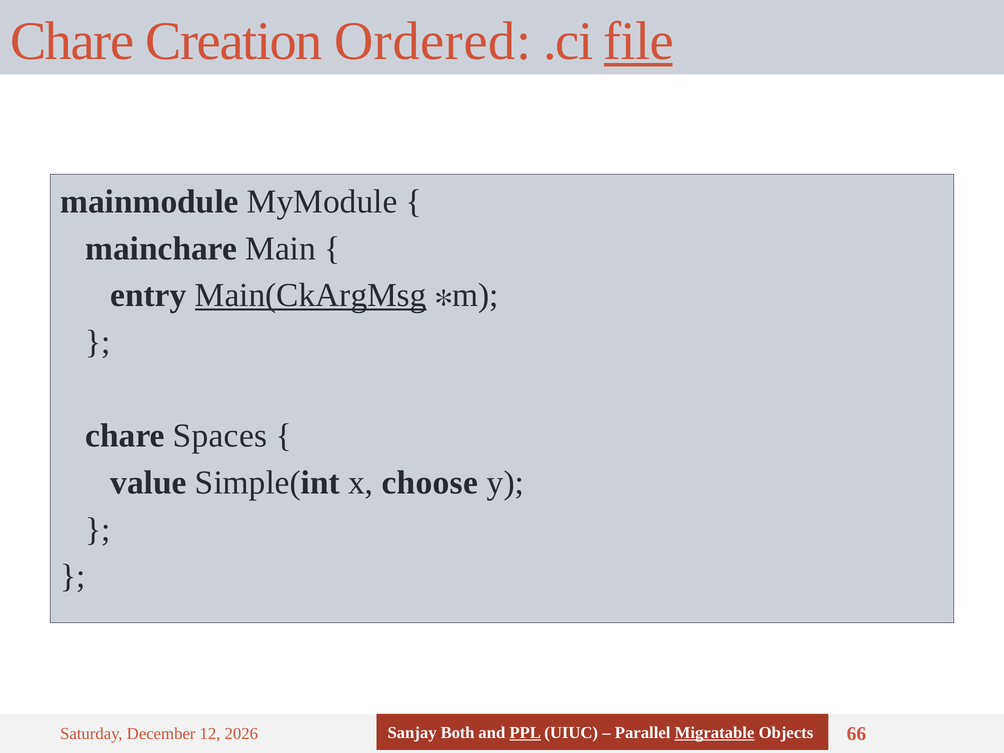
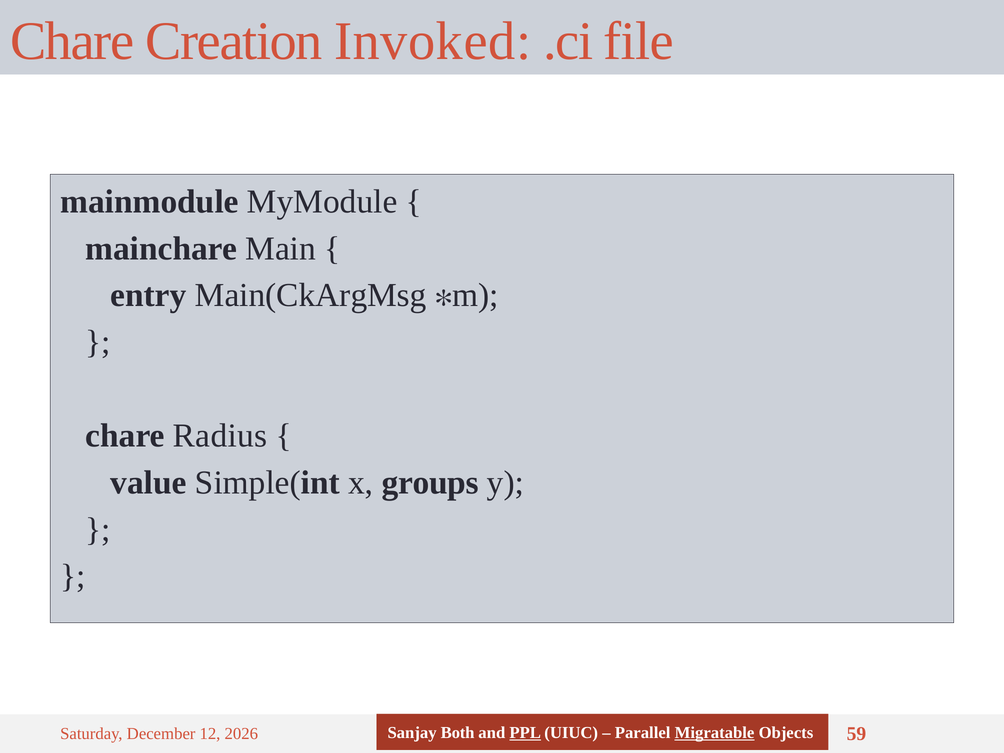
Ordered: Ordered -> Invoked
file underline: present -> none
Main(CkArgMsg underline: present -> none
Spaces: Spaces -> Radius
choose: choose -> groups
66: 66 -> 59
